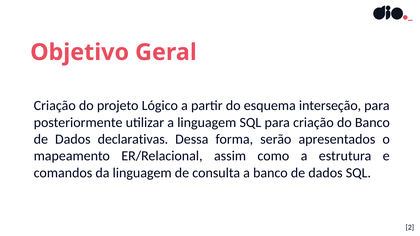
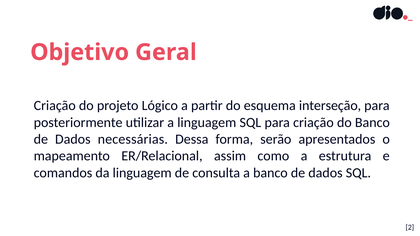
declarativas: declarativas -> necessárias
